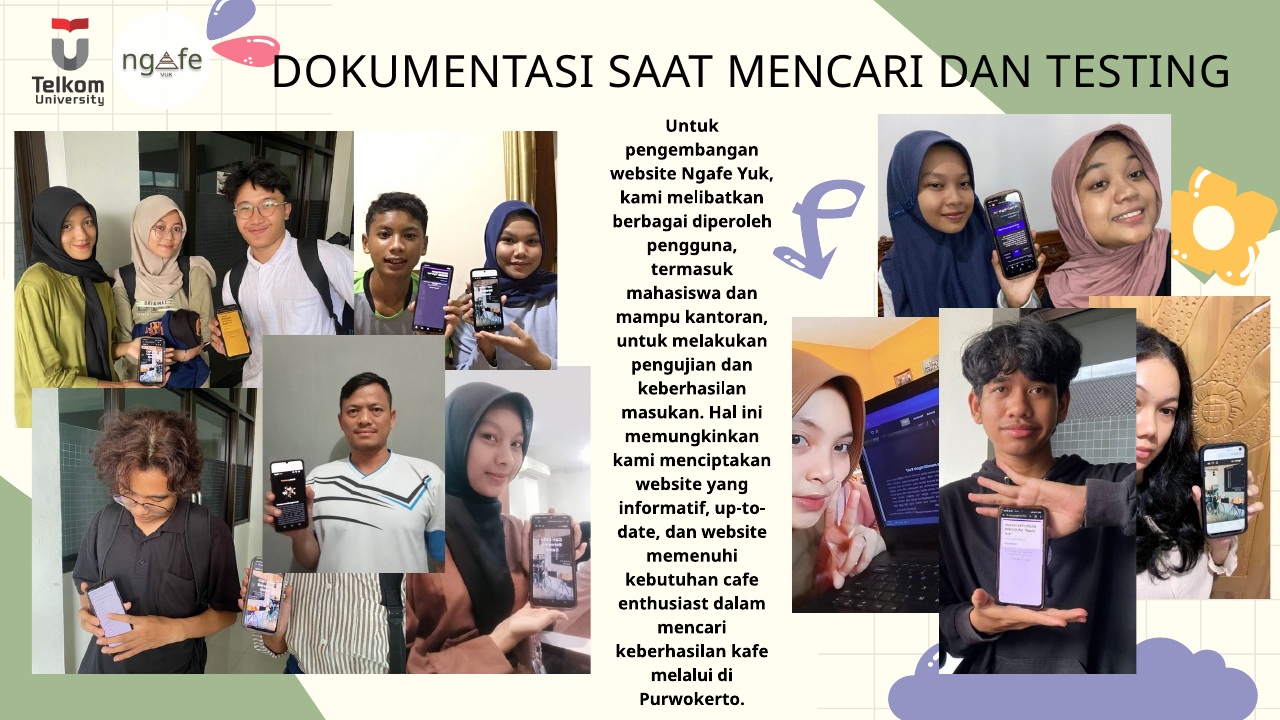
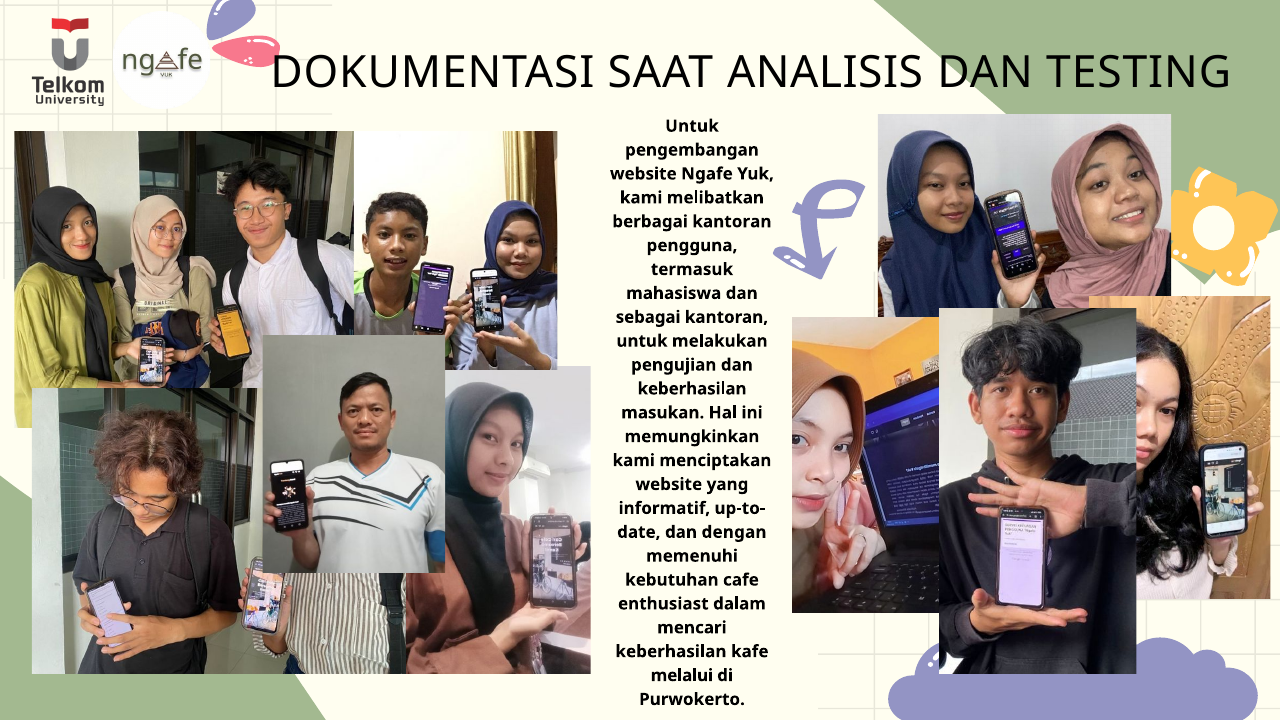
SAAT MENCARI: MENCARI -> ANALISIS
berbagai diperoleh: diperoleh -> kantoran
mampu: mampu -> sebagai
dan website: website -> dengan
